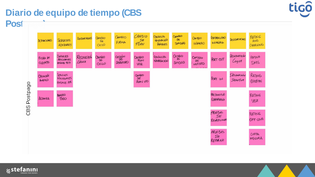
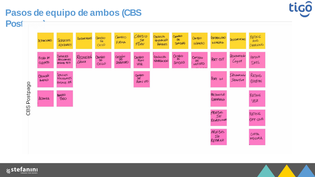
Diario: Diario -> Pasos
tiempo: tiempo -> ambos
